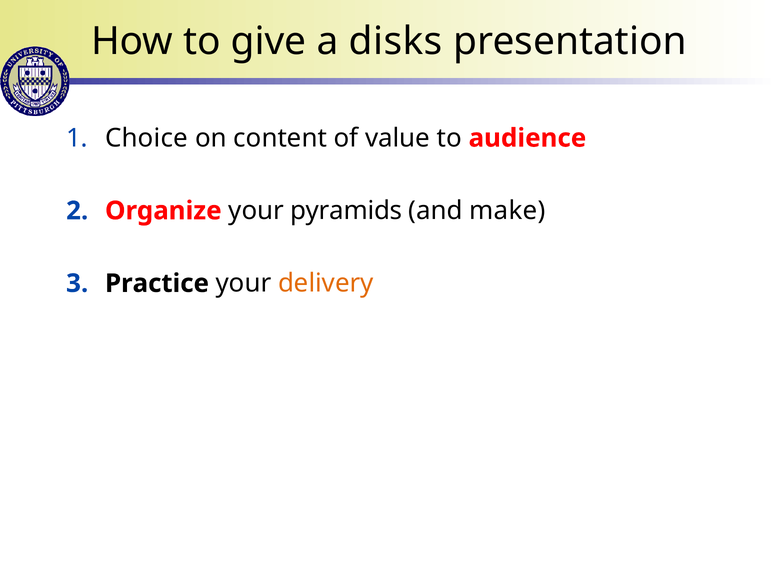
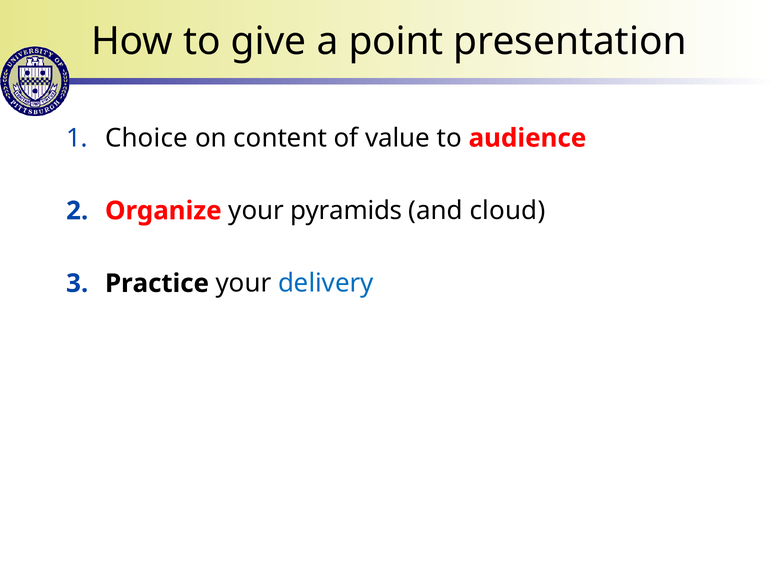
disks: disks -> point
make: make -> cloud
delivery colour: orange -> blue
